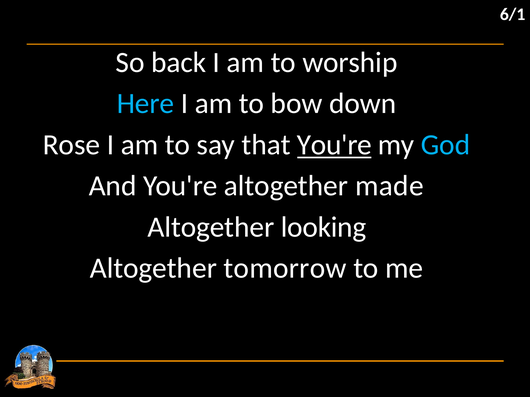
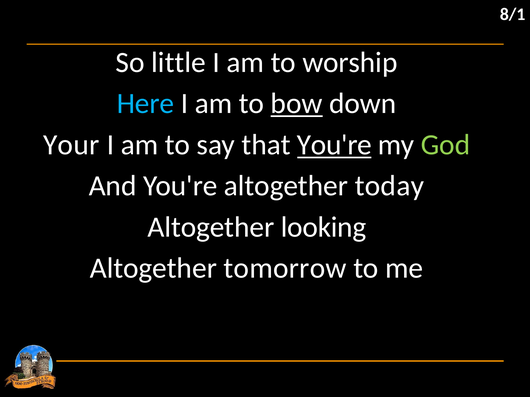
6/1: 6/1 -> 8/1
back: back -> little
bow underline: none -> present
Rose: Rose -> Your
God colour: light blue -> light green
made: made -> today
